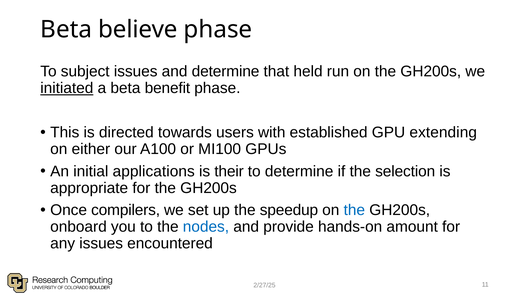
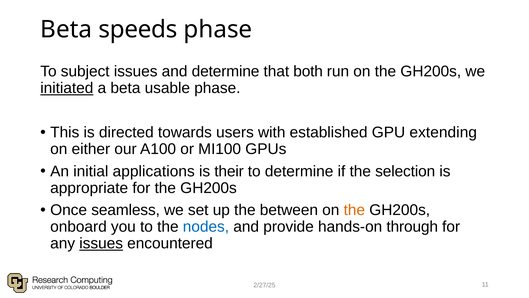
believe: believe -> speeds
held: held -> both
benefit: benefit -> usable
compilers: compilers -> seamless
speedup: speedup -> between
the at (354, 210) colour: blue -> orange
amount: amount -> through
issues at (101, 243) underline: none -> present
